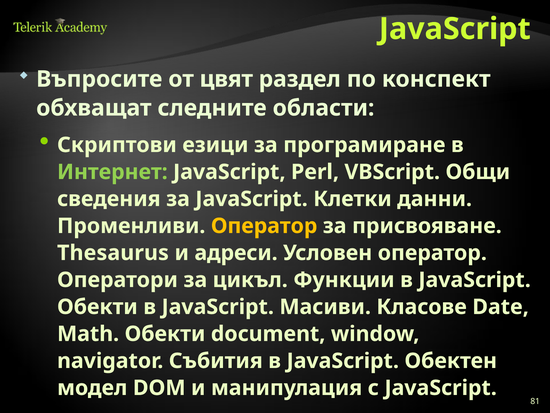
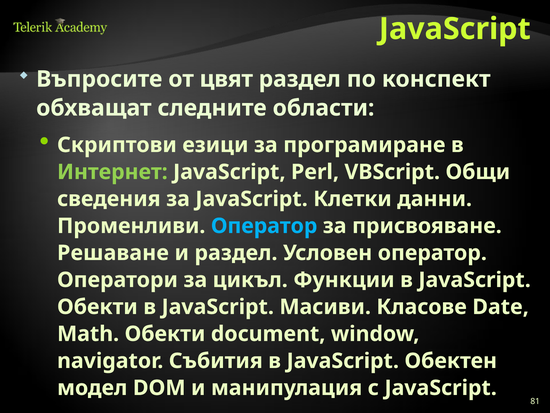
Оператор at (264, 226) colour: yellow -> light blue
Thesaurus: Thesaurus -> Решаване
и адреси: адреси -> раздел
